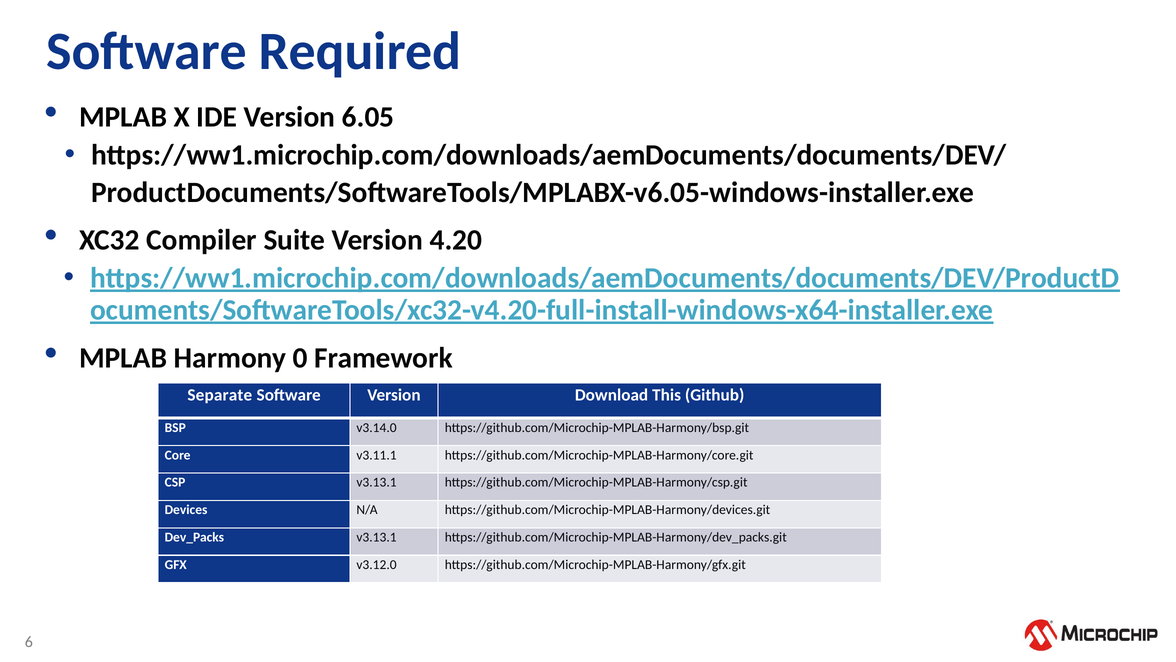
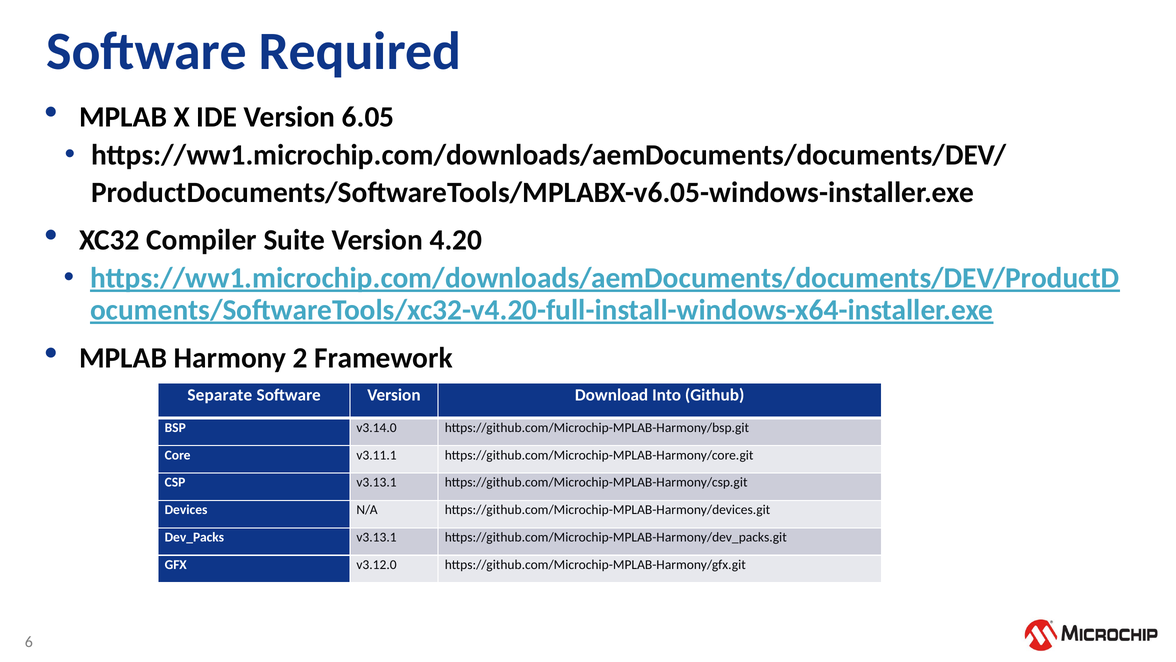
0: 0 -> 2
This: This -> Into
